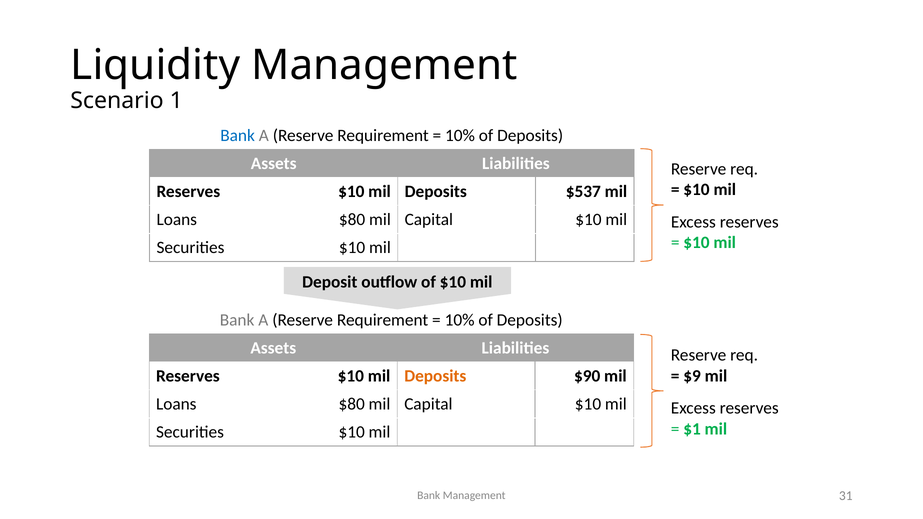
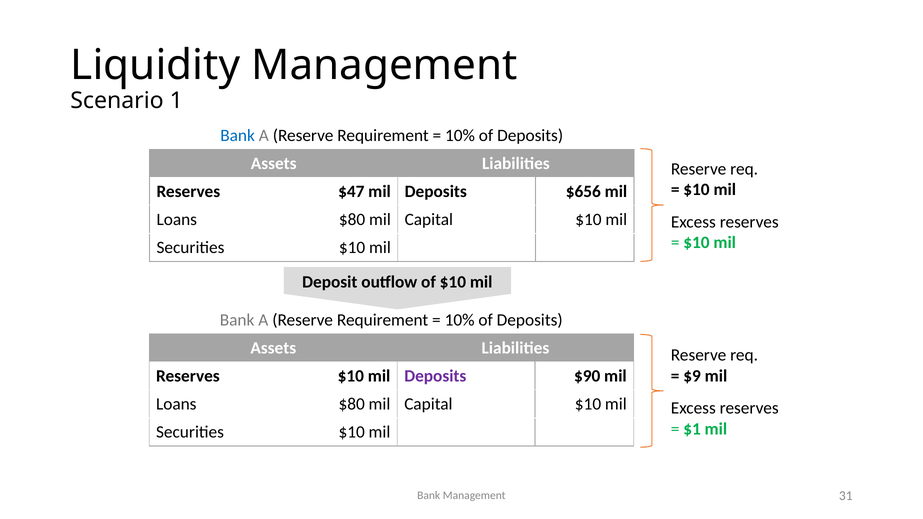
$10 at (351, 192): $10 -> $47
$537: $537 -> $656
Deposits at (435, 376) colour: orange -> purple
